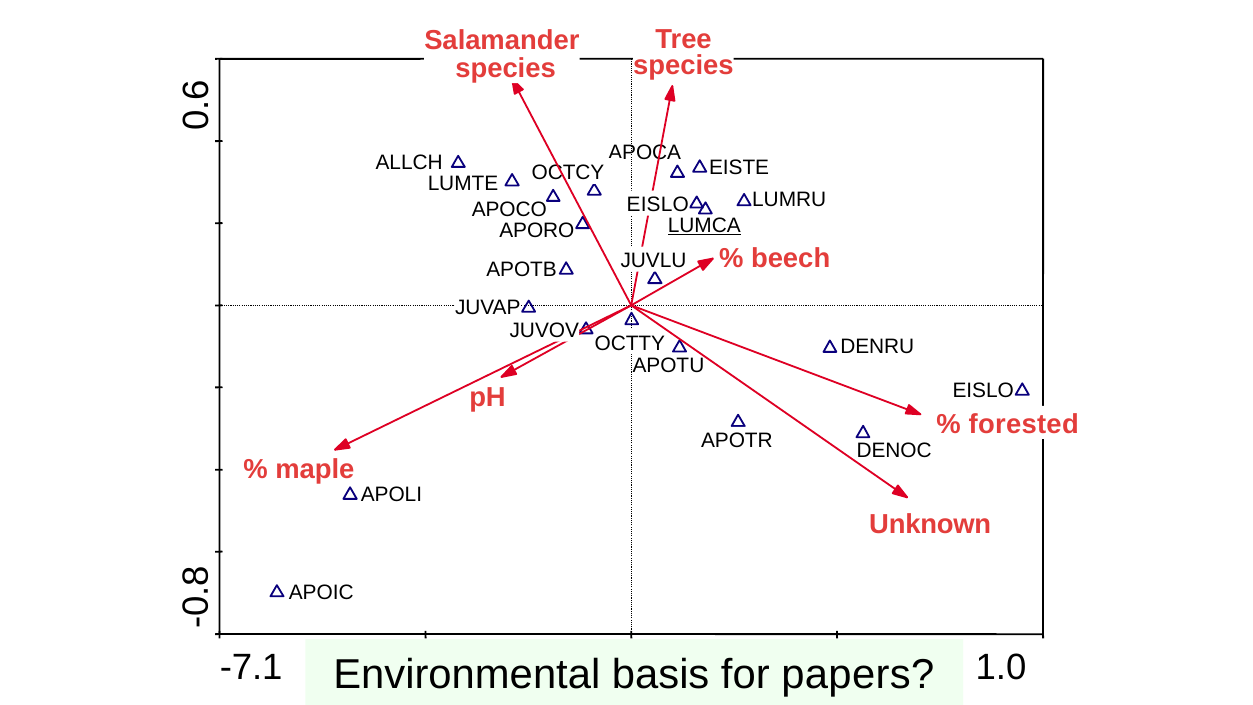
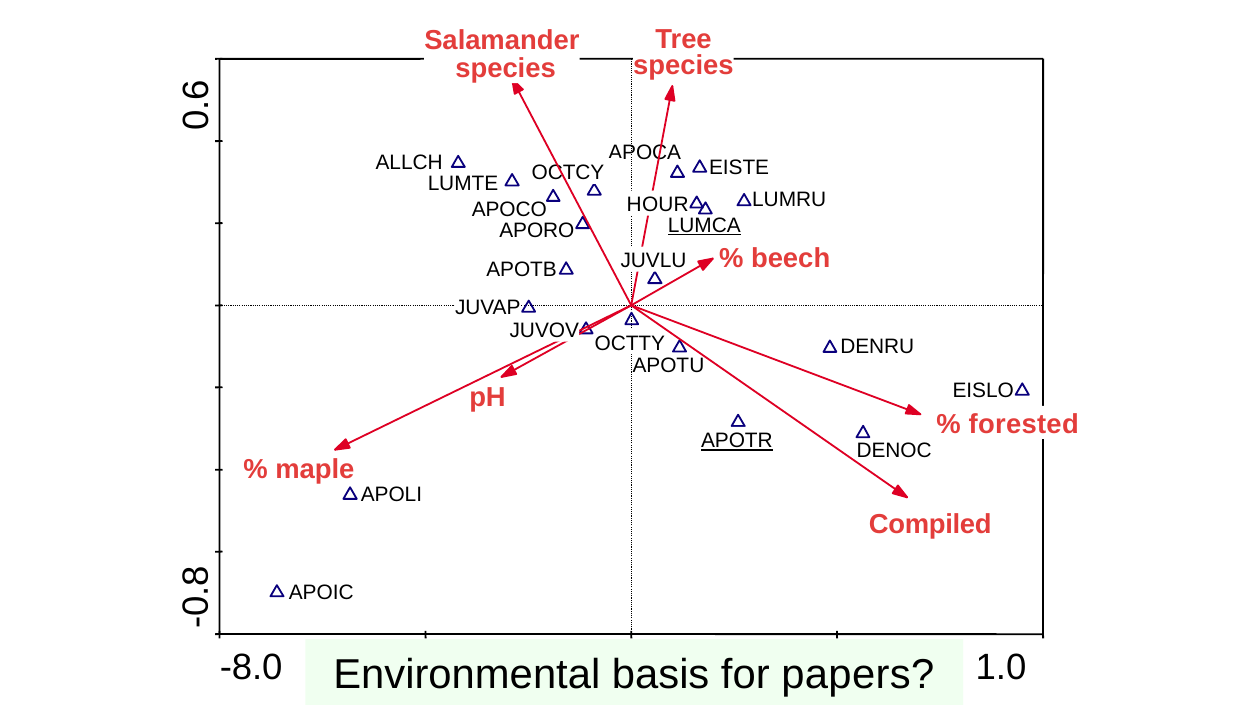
EISLO at (658, 205): EISLO -> HOUR
APOTR underline: none -> present
Unknown: Unknown -> Compiled
-7.1: -7.1 -> -8.0
